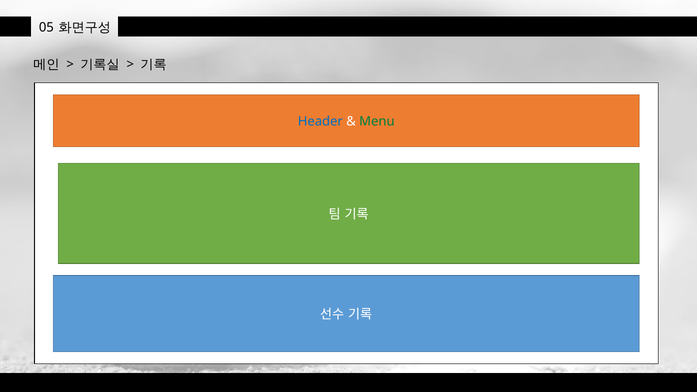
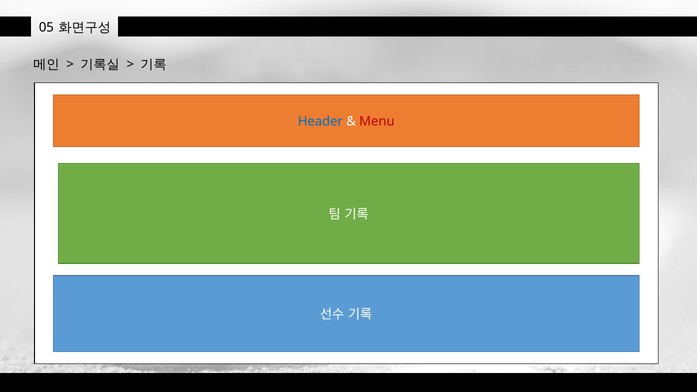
Menu colour: green -> red
